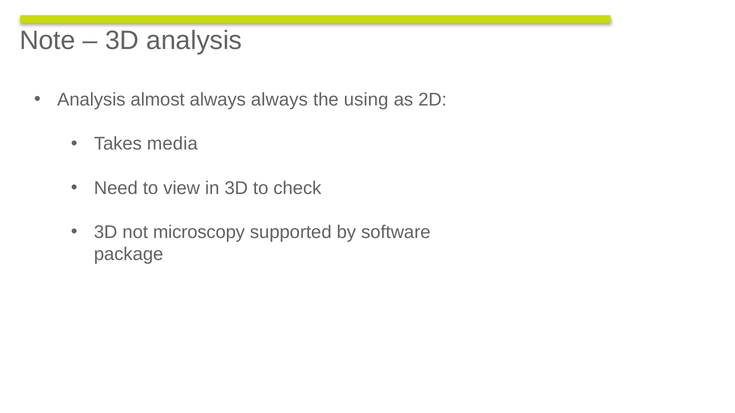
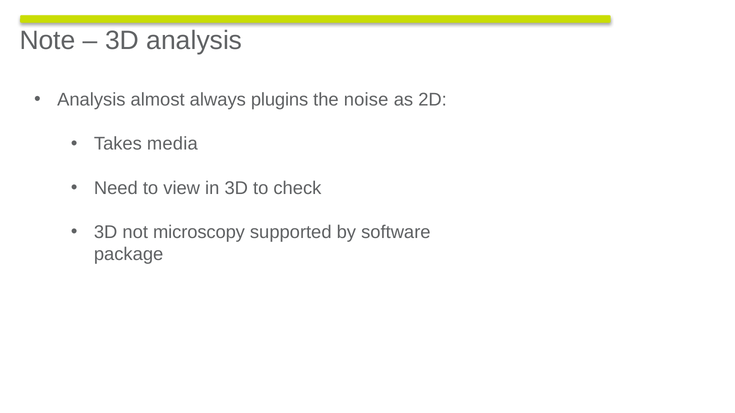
always always: always -> plugins
using: using -> noise
